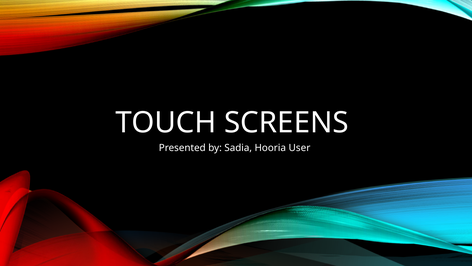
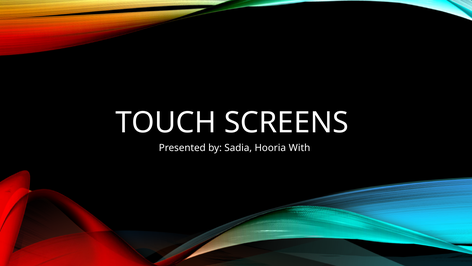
User: User -> With
